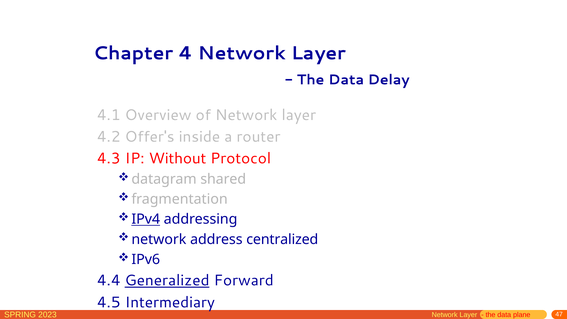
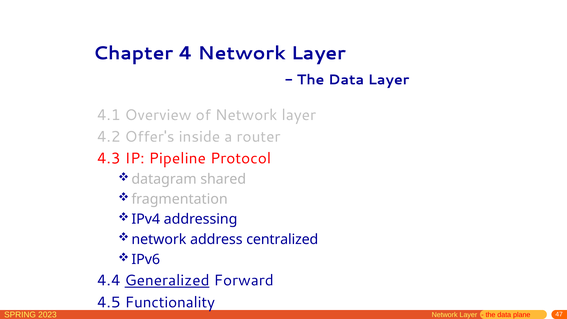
Data Delay: Delay -> Layer
Without: Without -> Pipeline
IPv4 underline: present -> none
Intermediary: Intermediary -> Functionality
